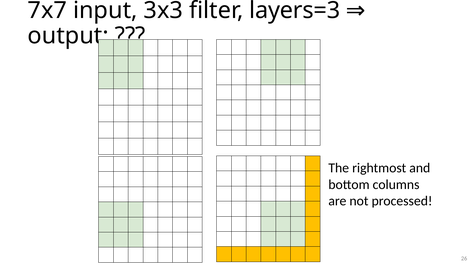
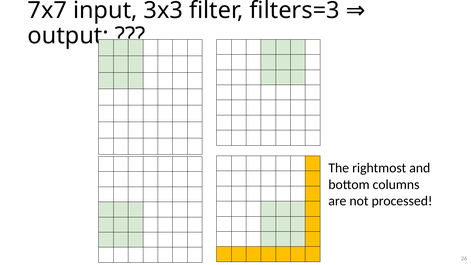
layers=3: layers=3 -> filters=3
